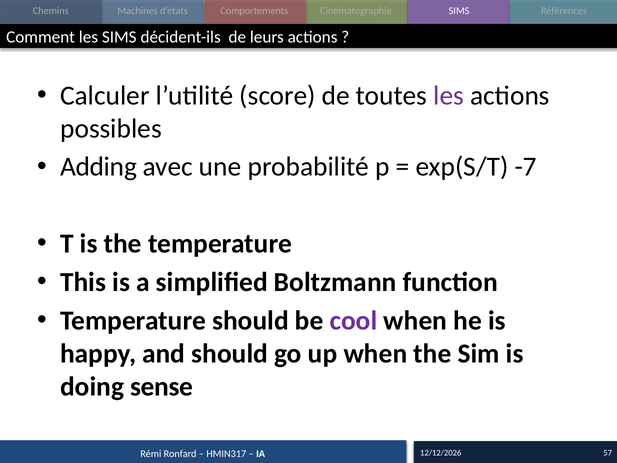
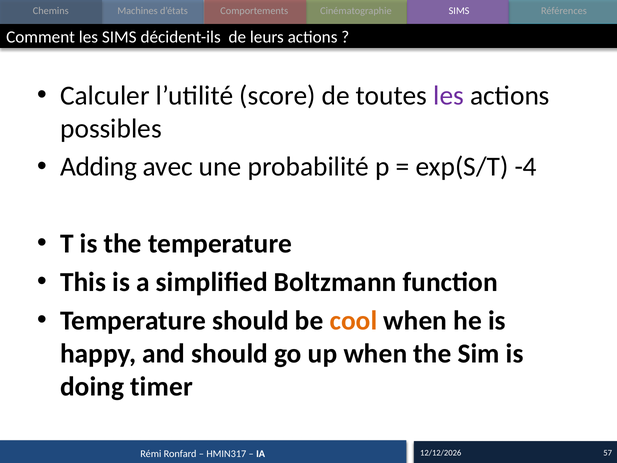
-7: -7 -> -4
cool colour: purple -> orange
sense: sense -> timer
